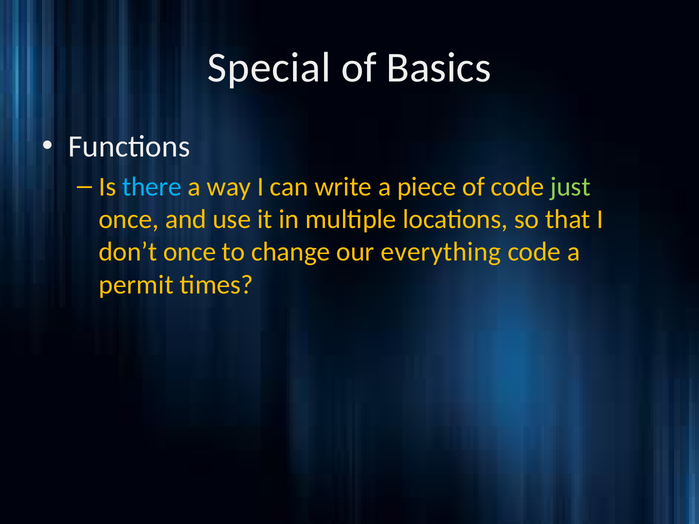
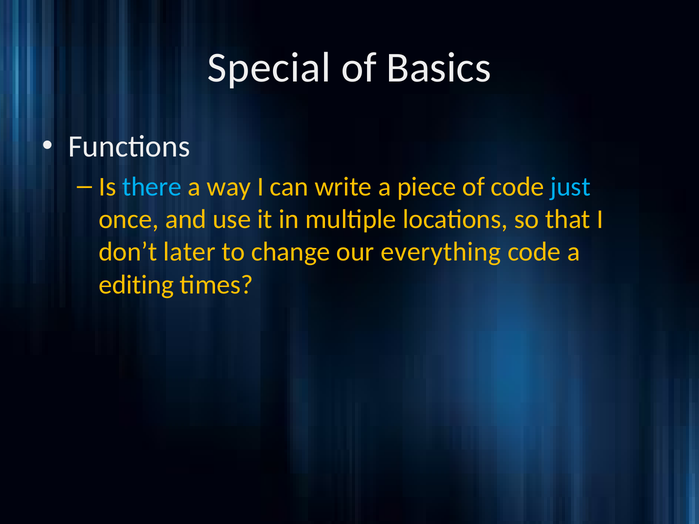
just colour: light green -> light blue
don’t once: once -> later
permit: permit -> editing
